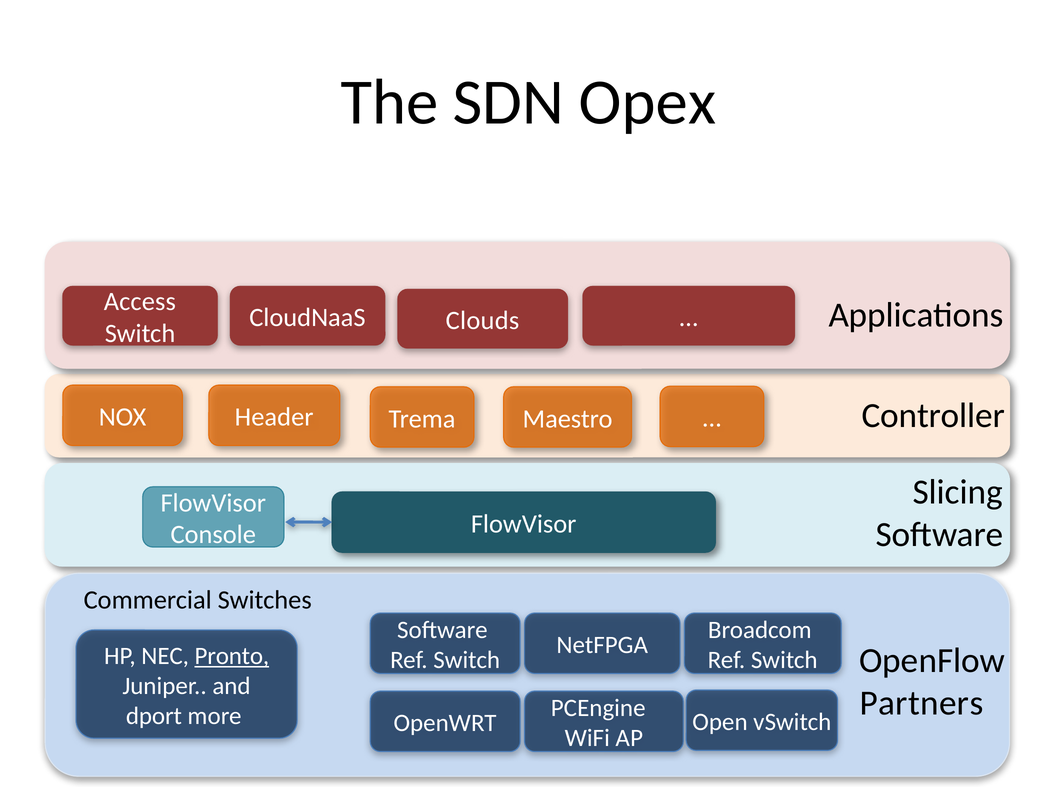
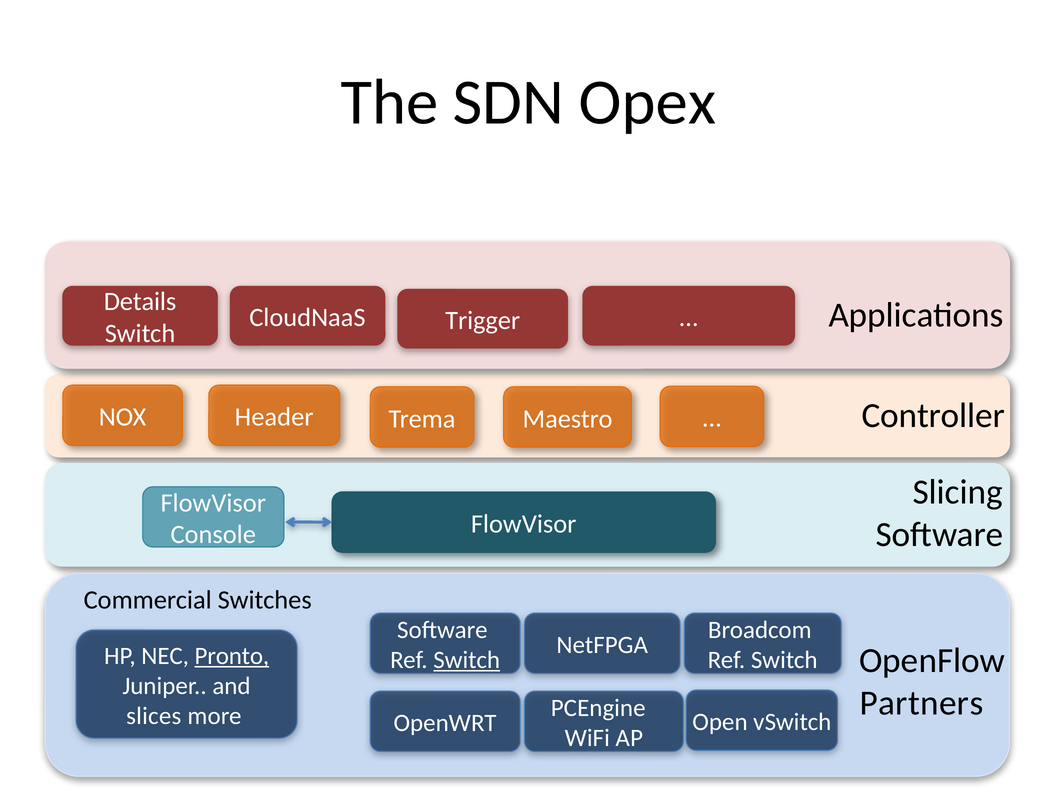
Access: Access -> Details
Clouds: Clouds -> Trigger
Switch at (467, 660) underline: none -> present
dport: dport -> slices
